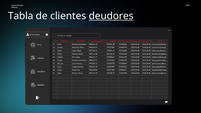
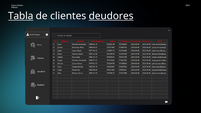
Tabla underline: none -> present
